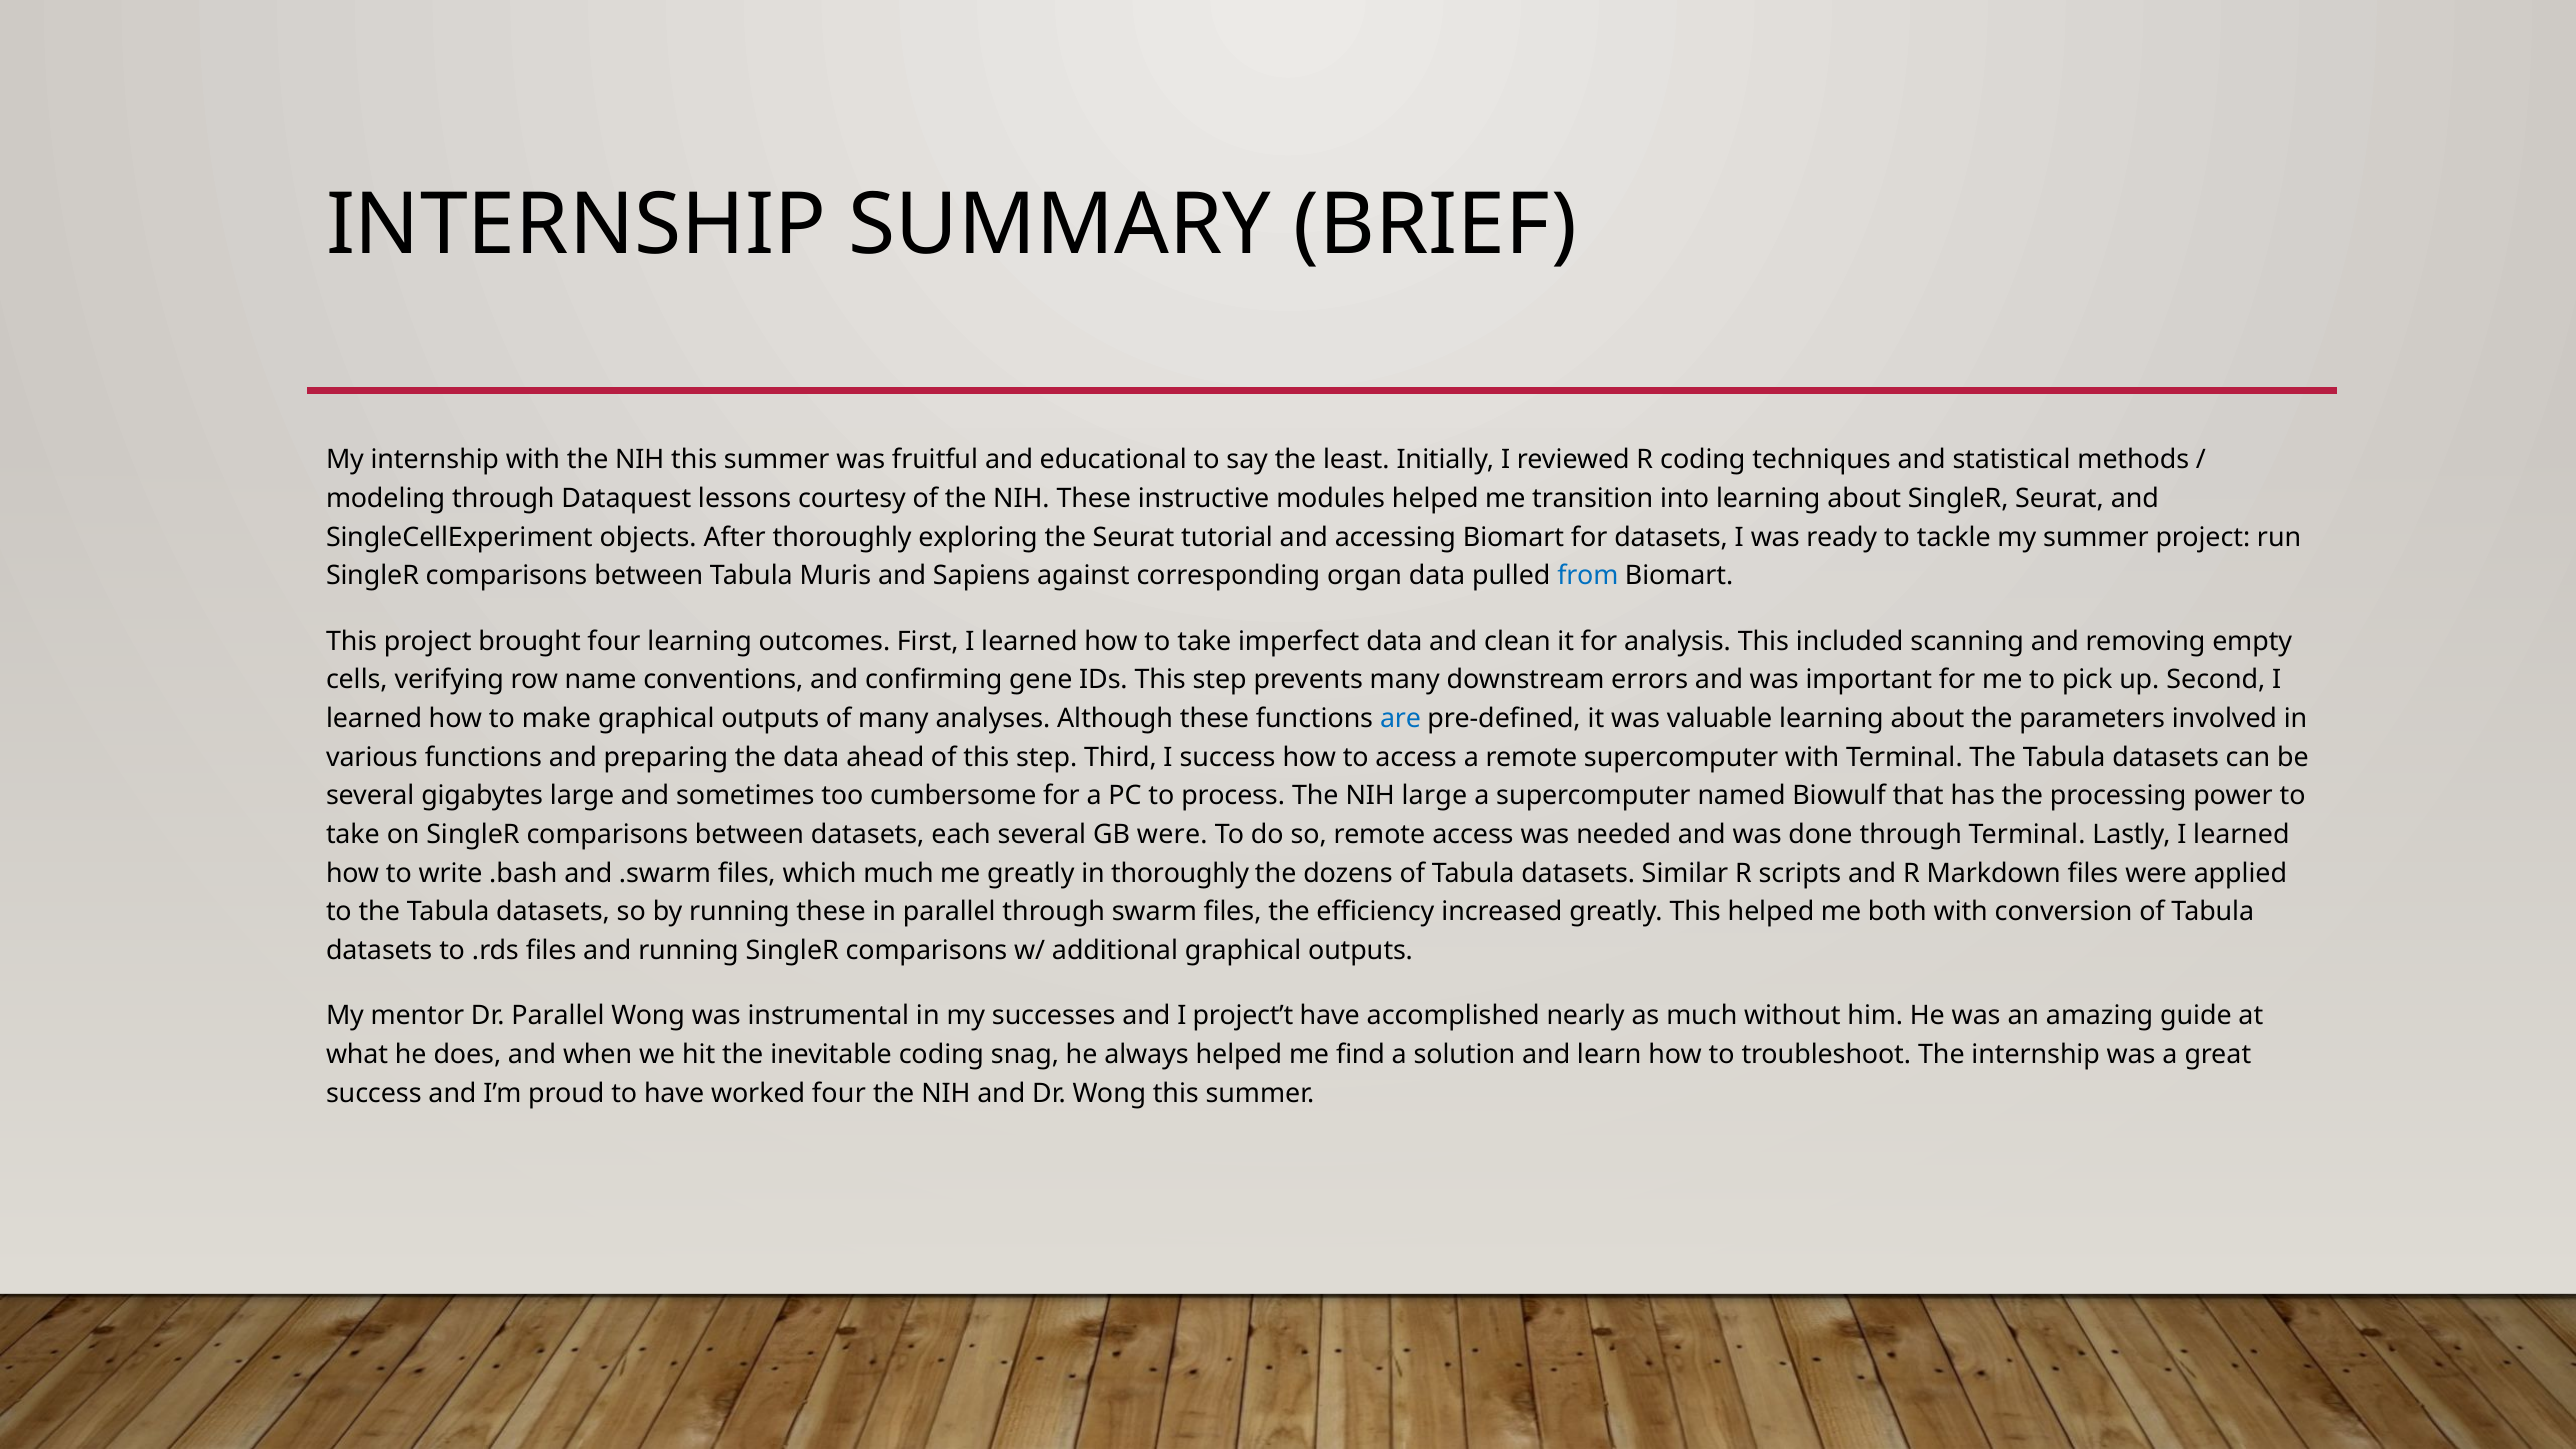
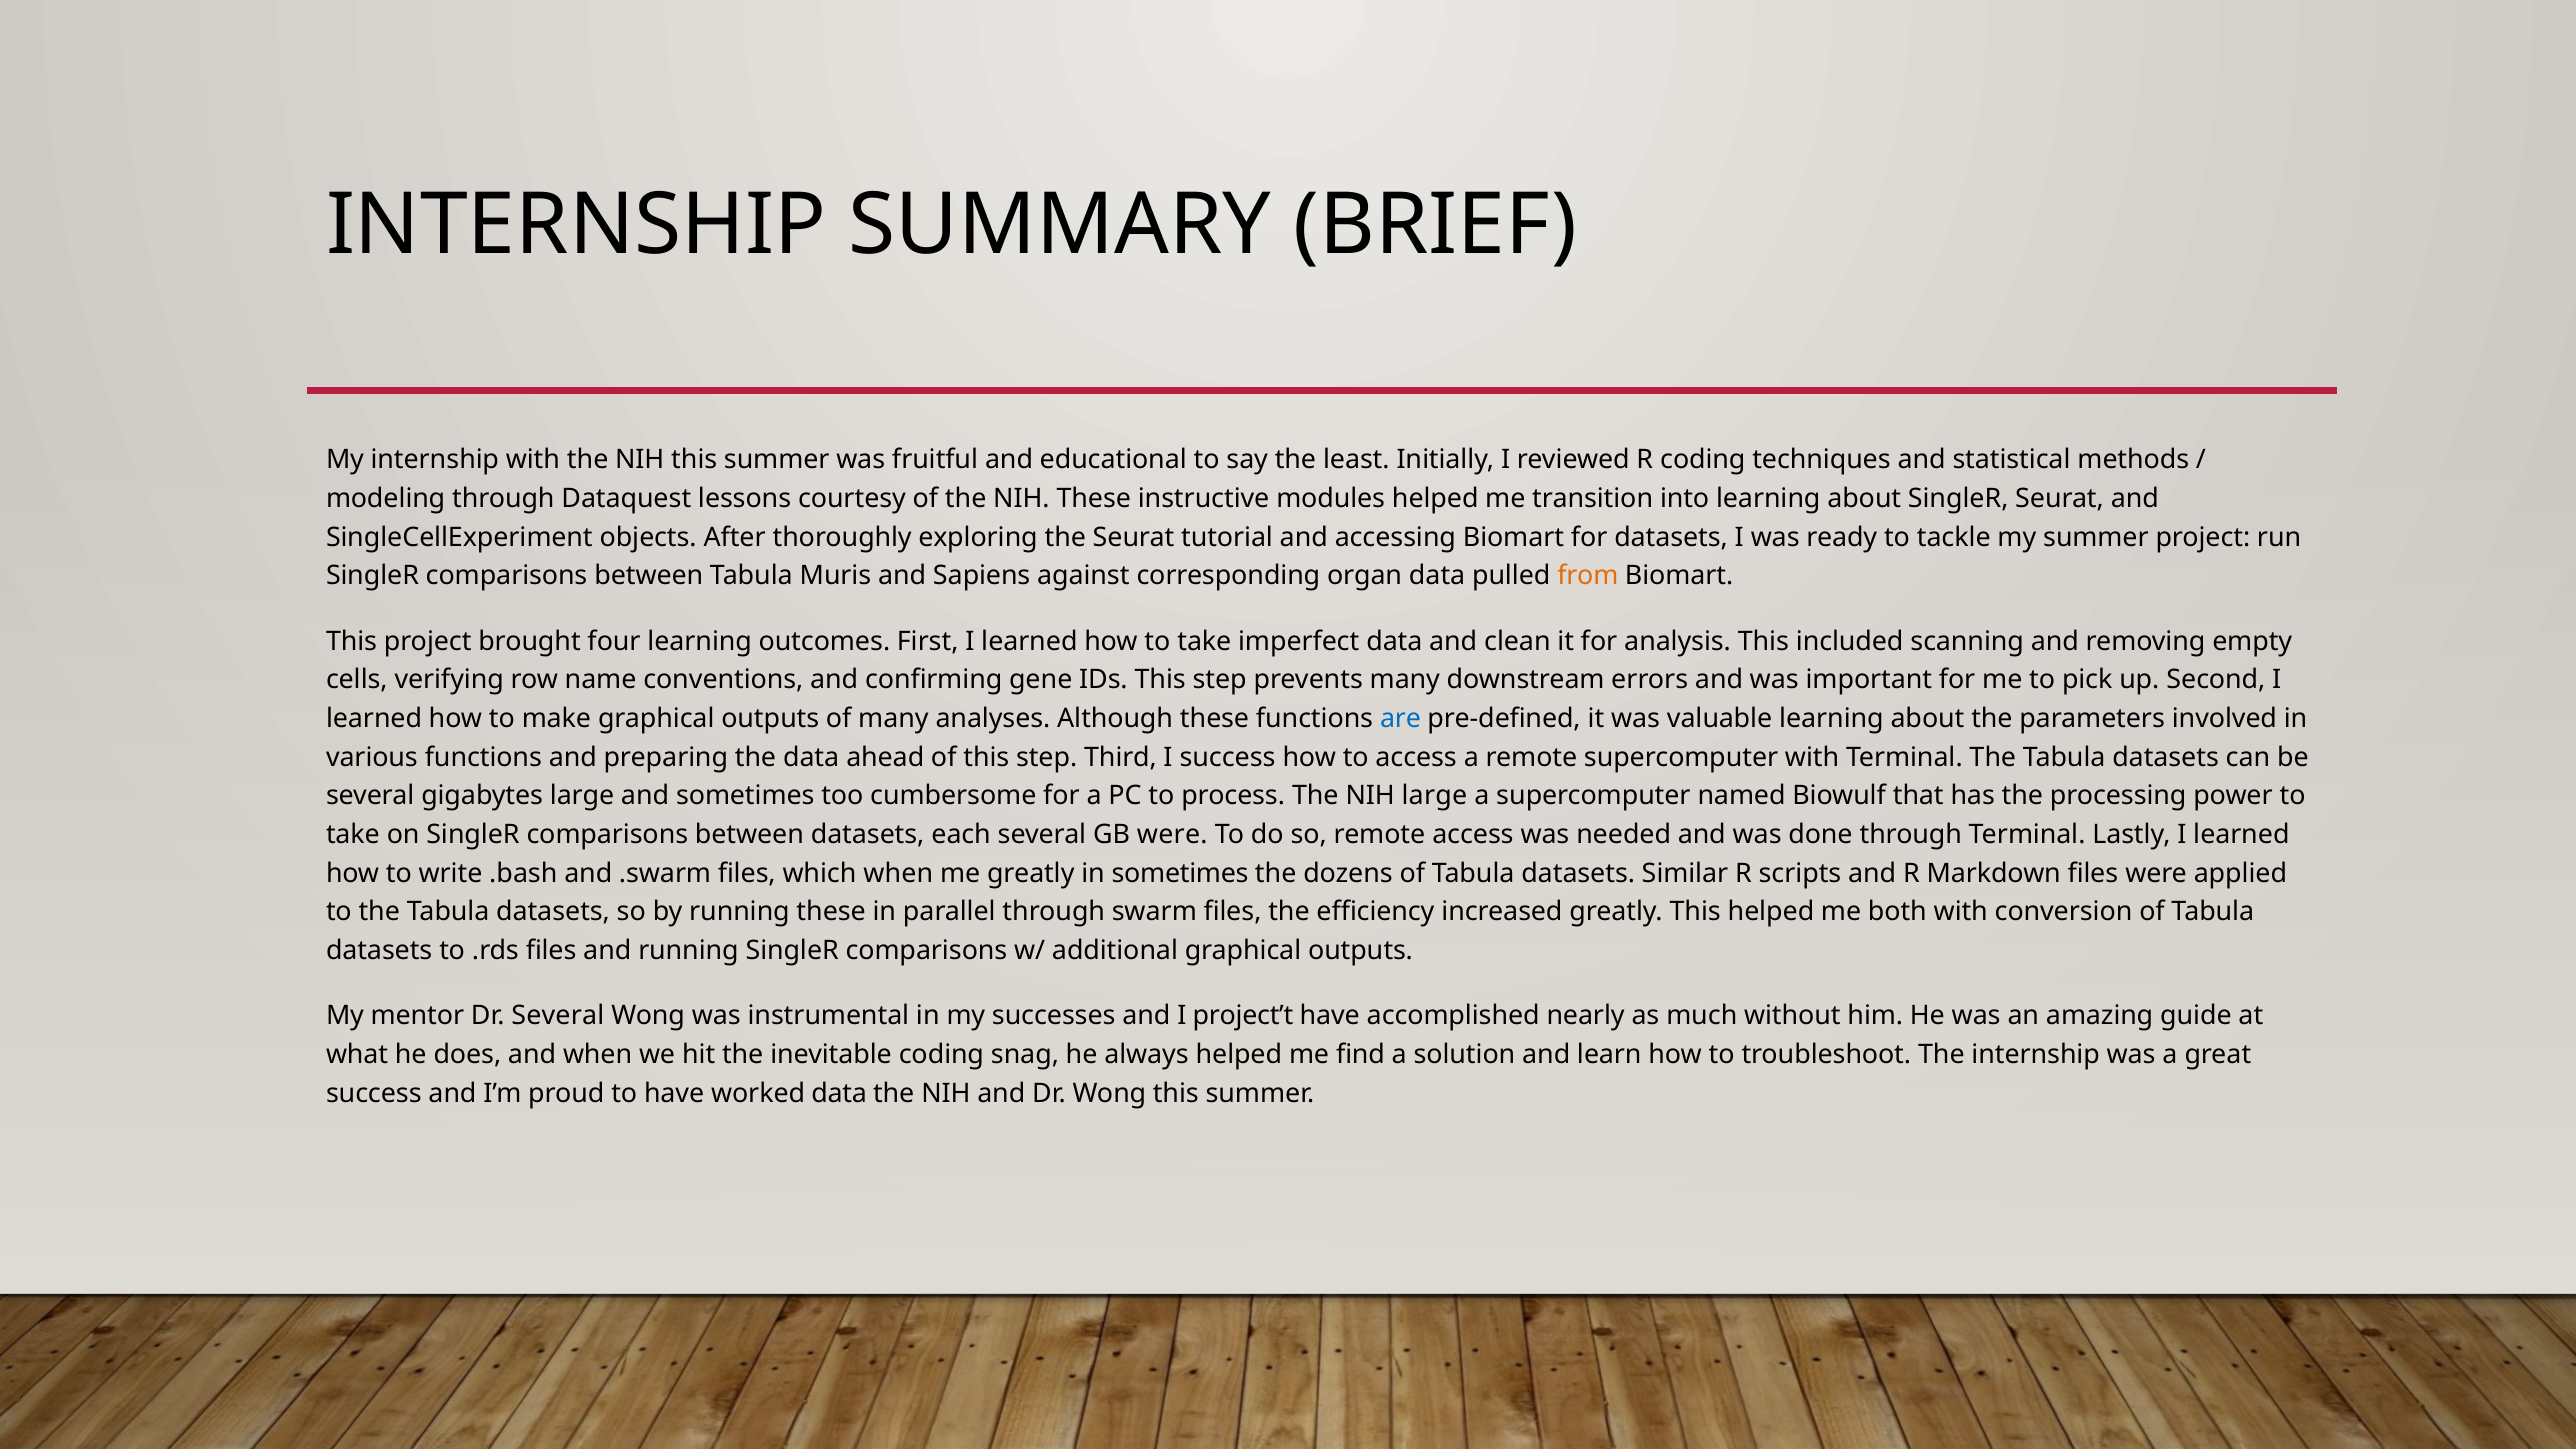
from colour: blue -> orange
which much: much -> when
in thoroughly: thoroughly -> sometimes
Dr Parallel: Parallel -> Several
worked four: four -> data
